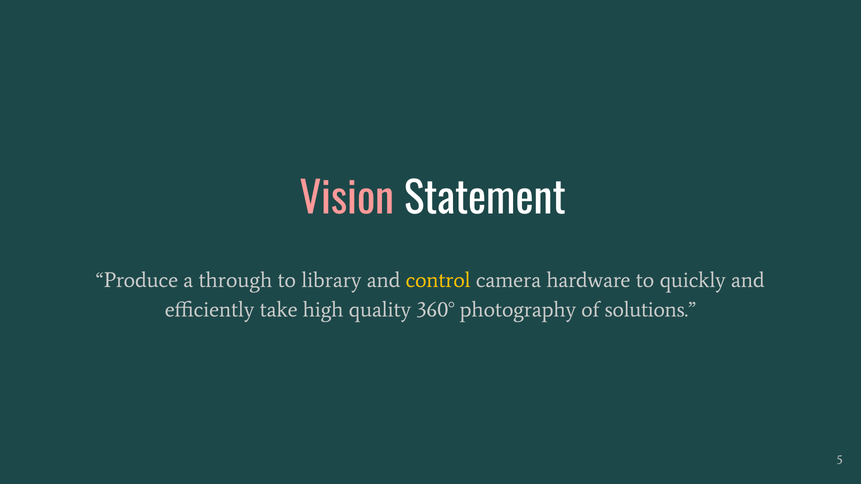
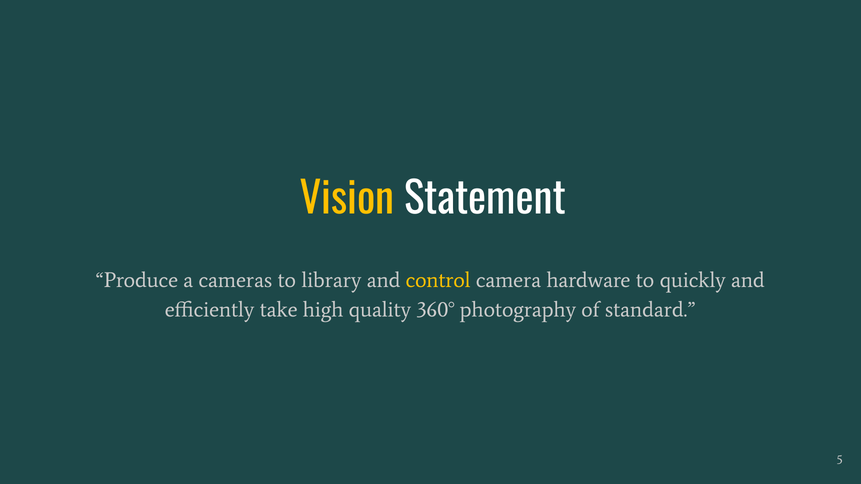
Vision colour: pink -> yellow
through: through -> cameras
solutions: solutions -> standard
